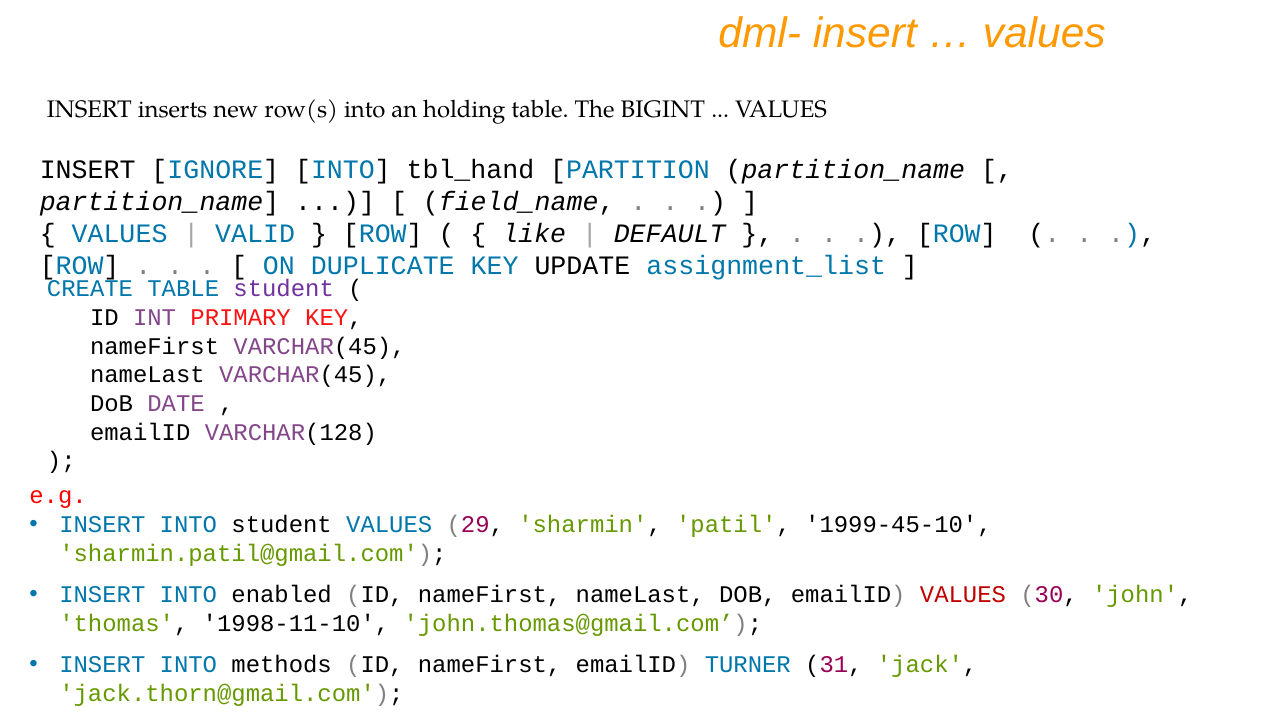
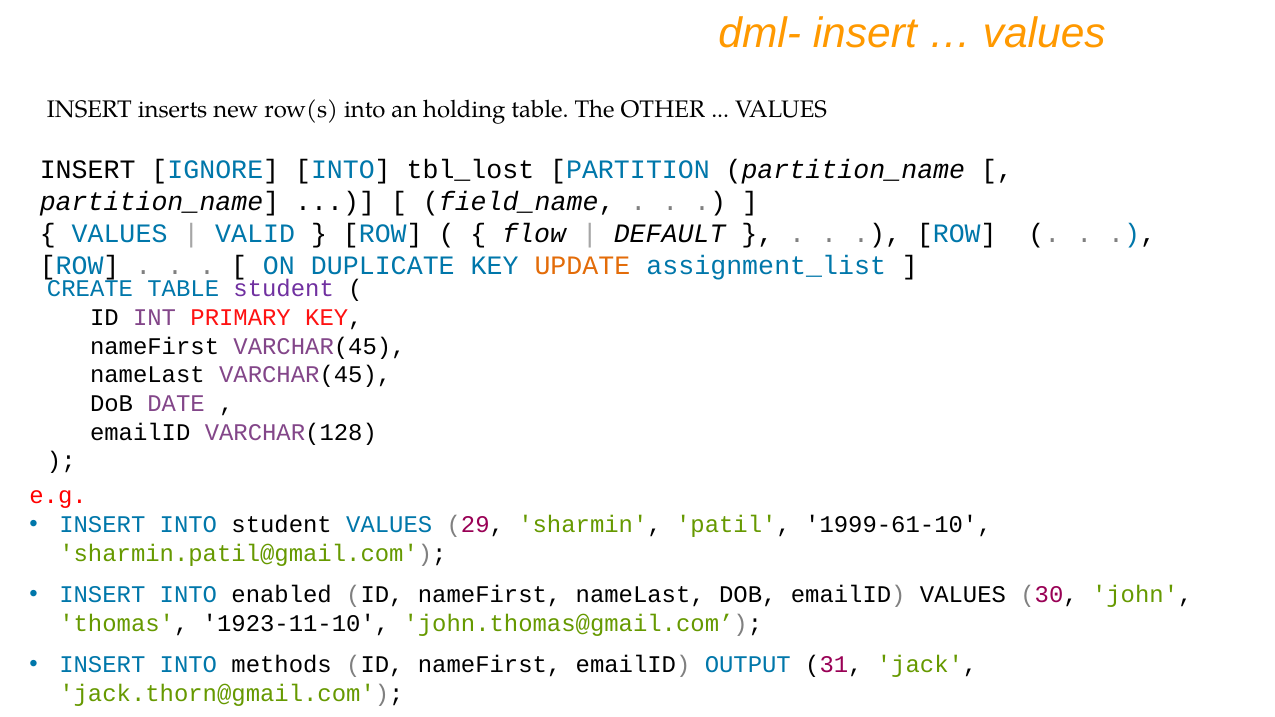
BIGINT: BIGINT -> OTHER
tbl_hand: tbl_hand -> tbl_lost
like: like -> flow
UPDATE colour: black -> orange
1999-45-10: 1999-45-10 -> 1999-61-10
VALUES at (963, 595) colour: red -> black
1998-11-10: 1998-11-10 -> 1923-11-10
TURNER: TURNER -> OUTPUT
